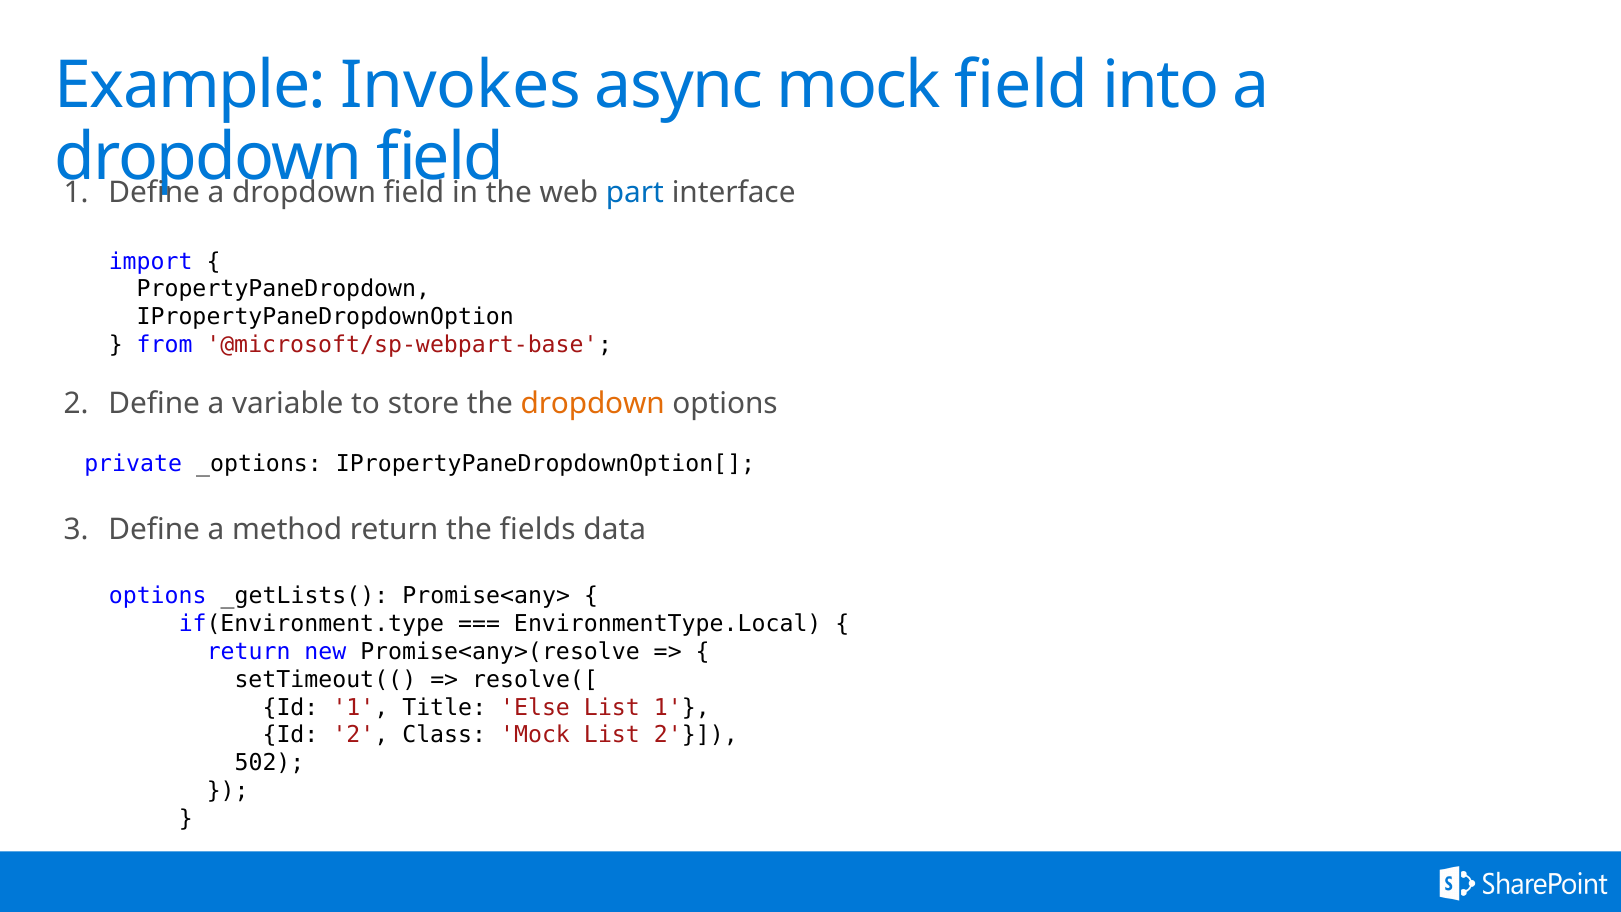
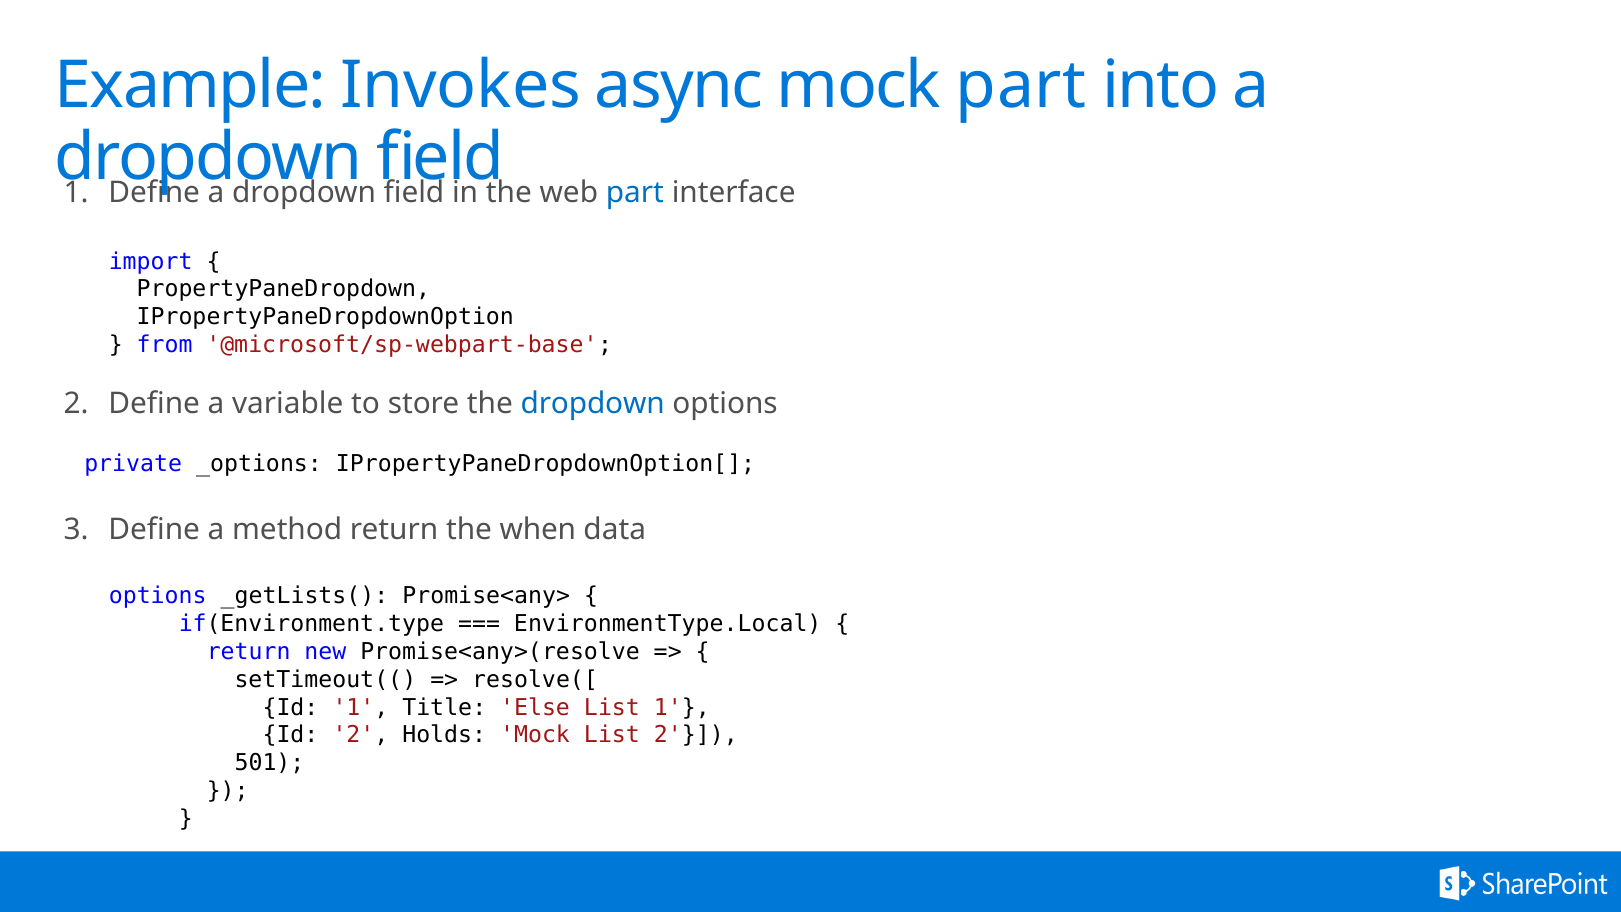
mock field: field -> part
dropdown at (593, 404) colour: orange -> blue
fields: fields -> when
Class: Class -> Holds
502: 502 -> 501
